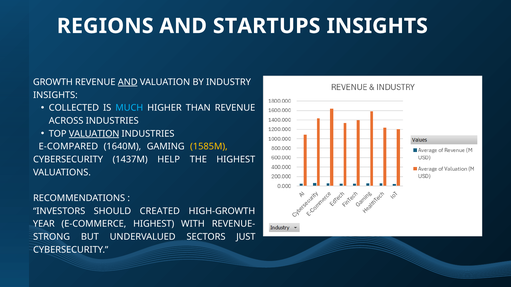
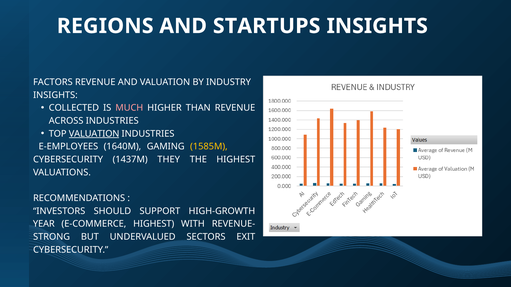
GROWTH: GROWTH -> FACTORS
AND at (128, 82) underline: present -> none
MUCH colour: light blue -> pink
E-COMPARED: E-COMPARED -> E-EMPLOYEES
HELP: HELP -> THEY
CREATED: CREATED -> SUPPORT
JUST: JUST -> EXIT
